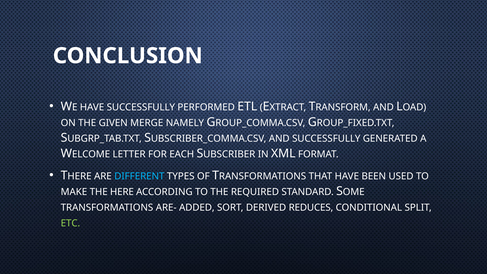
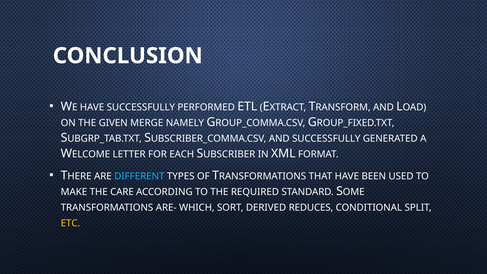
THE HERE: HERE -> CARE
ADDED: ADDED -> WHICH
ETC colour: light green -> yellow
